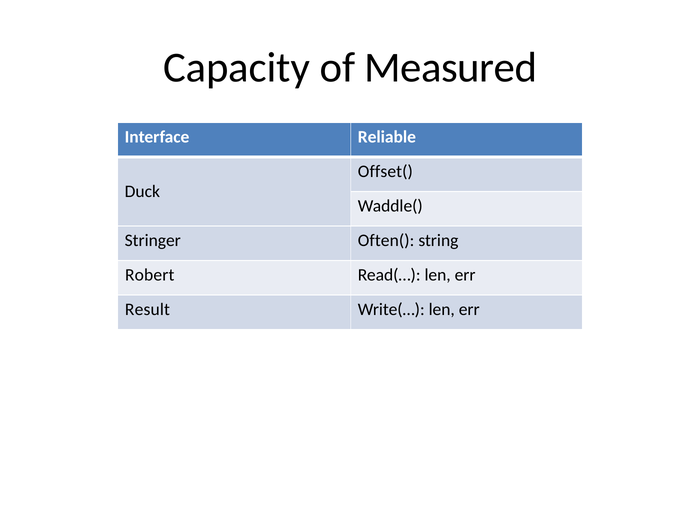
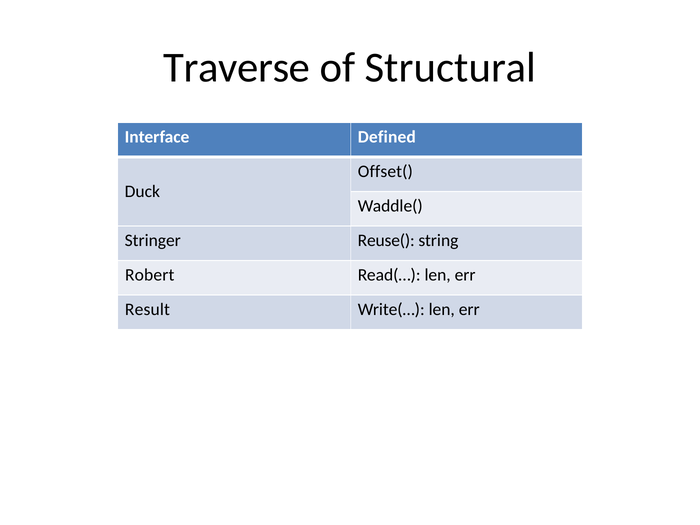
Capacity: Capacity -> Traverse
Measured: Measured -> Structural
Reliable: Reliable -> Defined
Often(: Often( -> Reuse(
